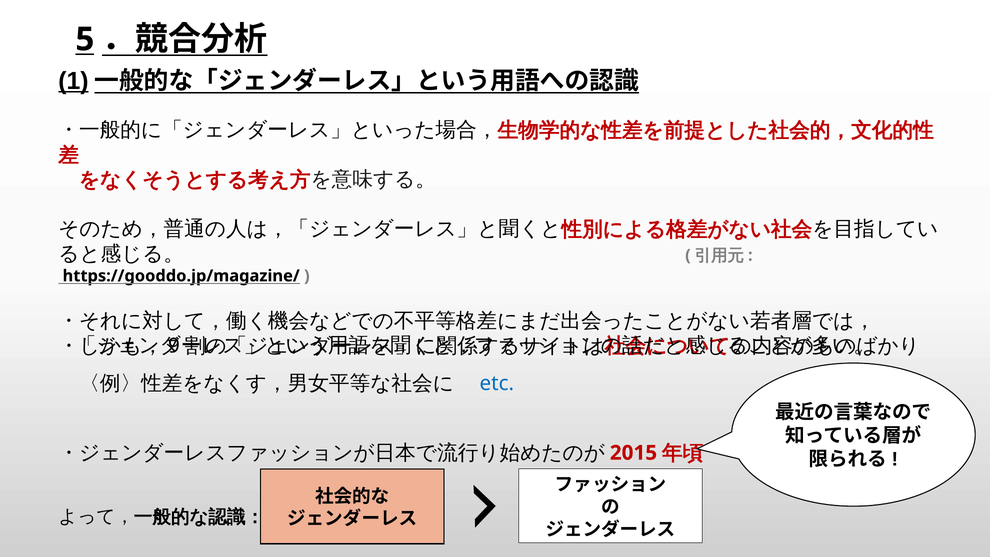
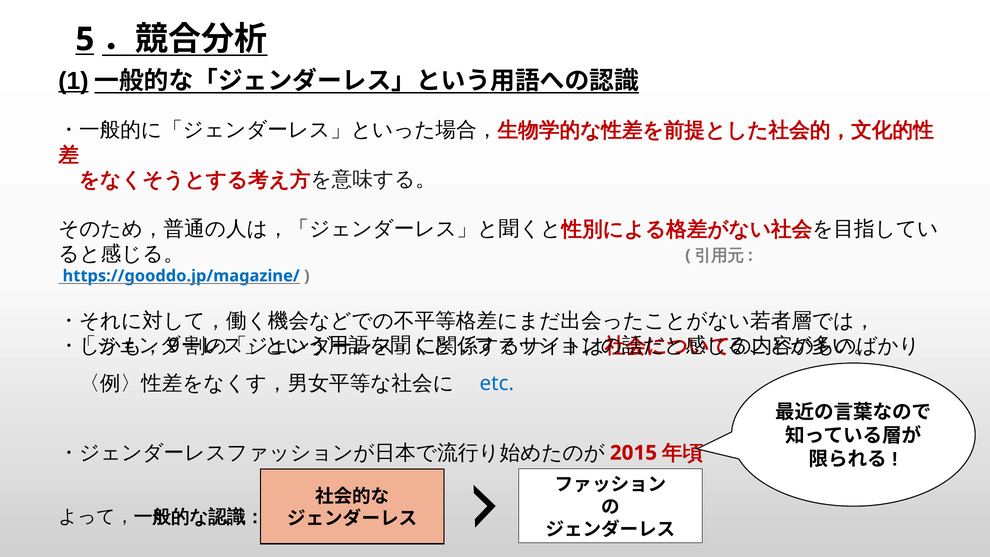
https://gooddo.jp/magazine/ colour: black -> blue
